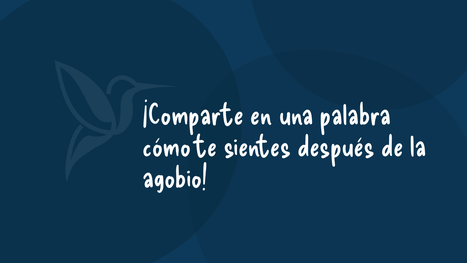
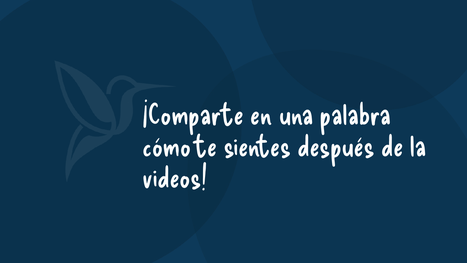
agobio: agobio -> videos
